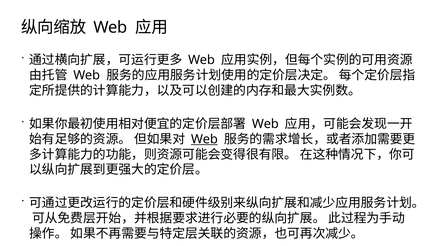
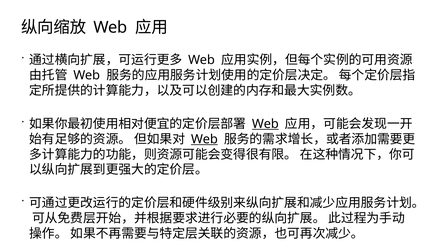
Web at (265, 124) underline: none -> present
